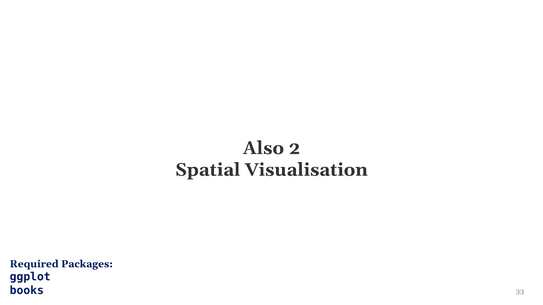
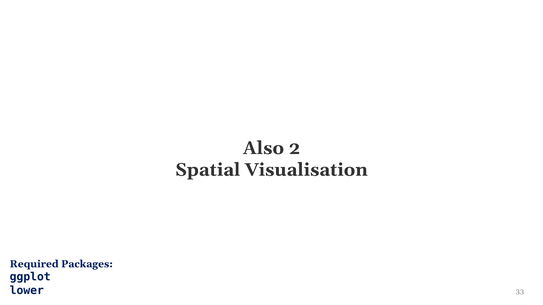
books: books -> lower
